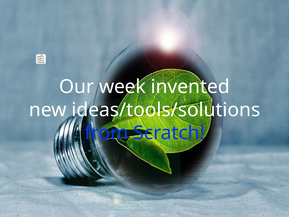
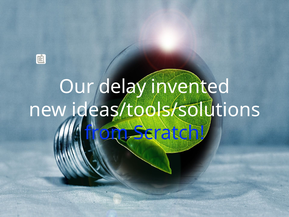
week: week -> delay
